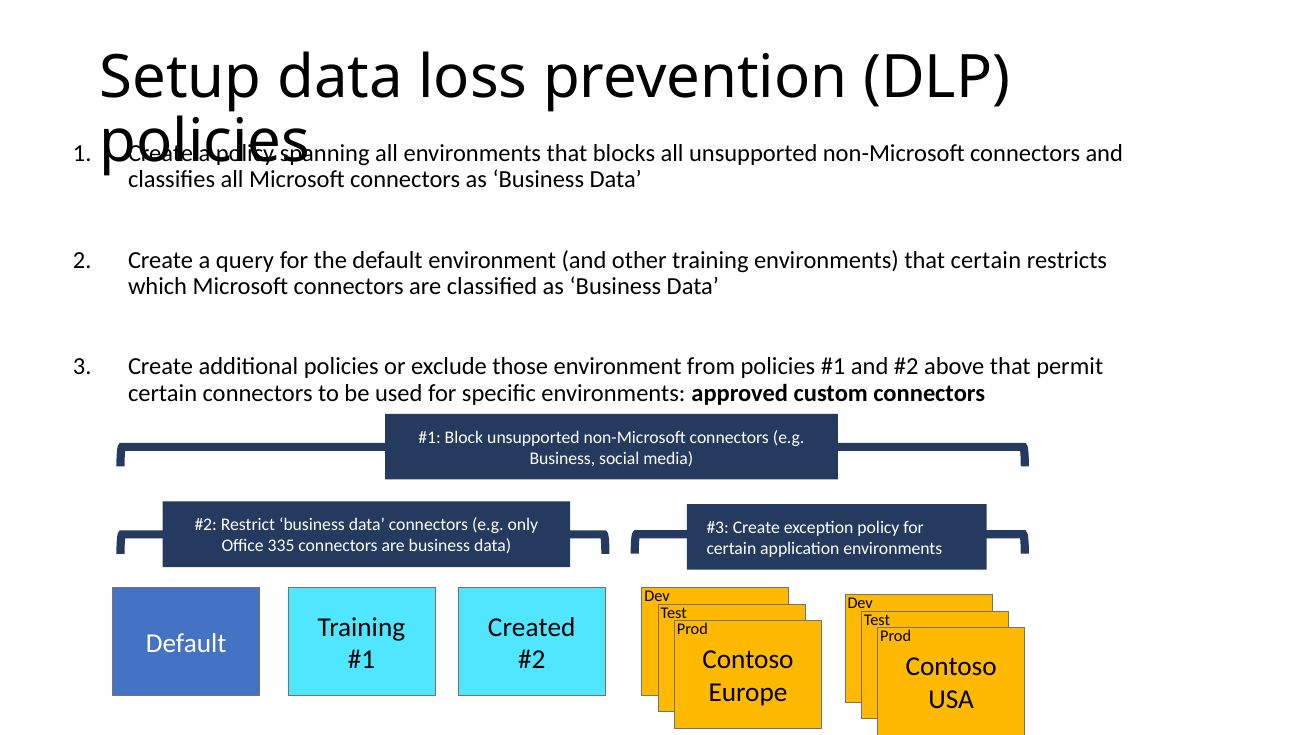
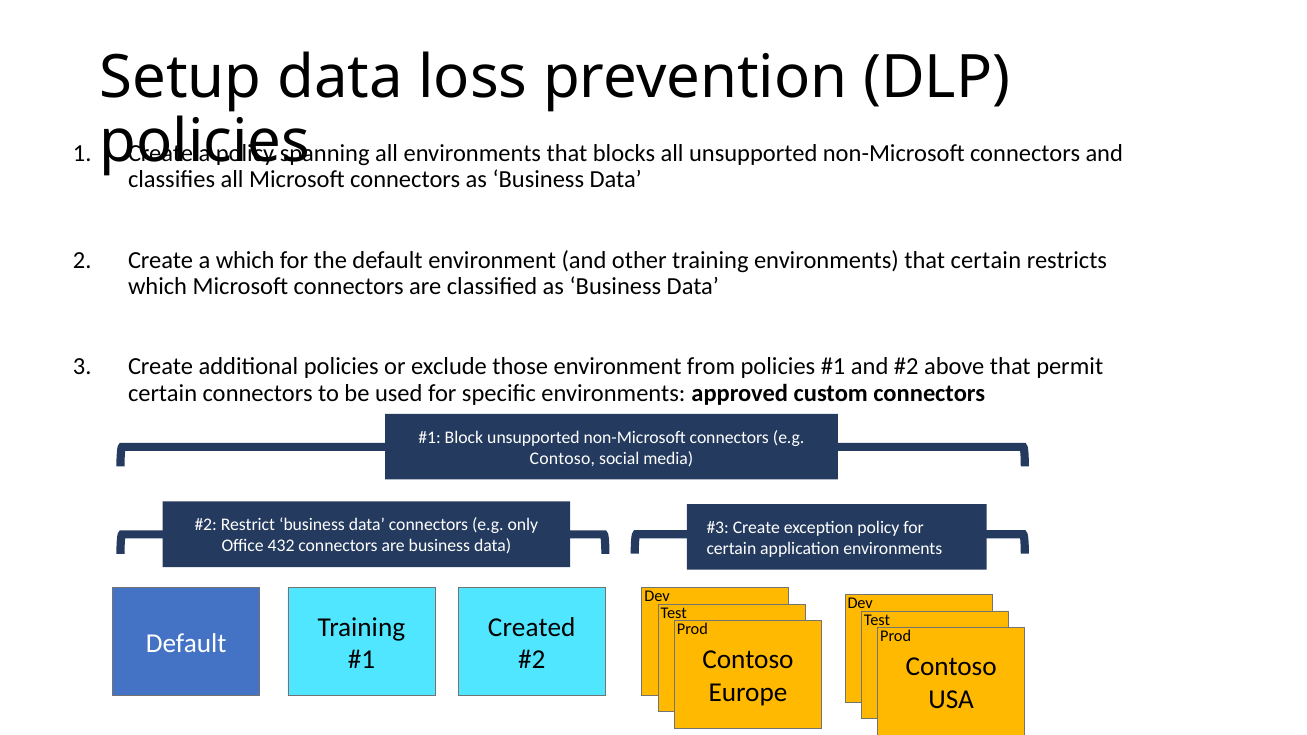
a query: query -> which
Business at (562, 459): Business -> Contoso
335: 335 -> 432
